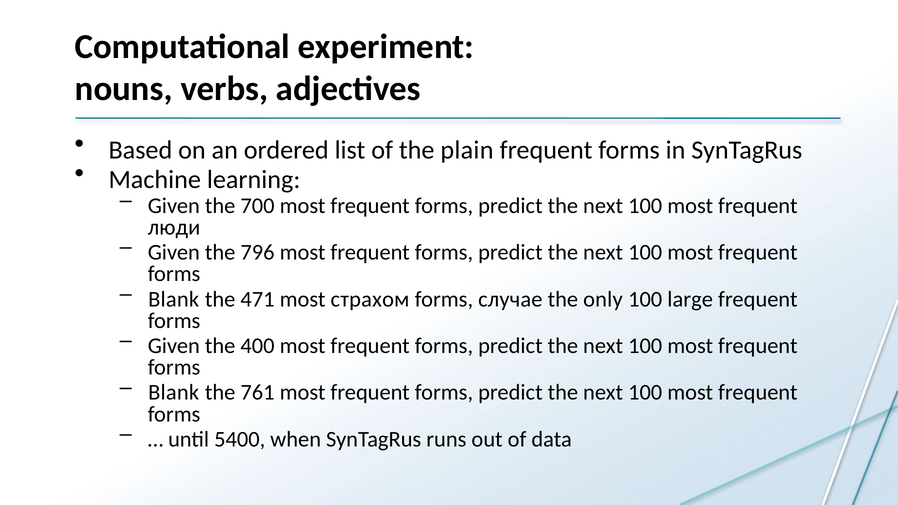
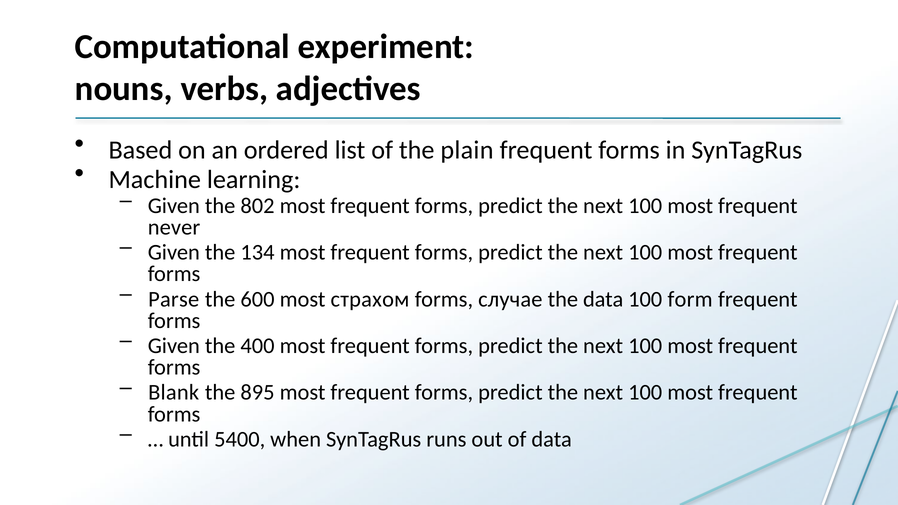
700: 700 -> 802
люди: люди -> never
796: 796 -> 134
Blank at (174, 299): Blank -> Parse
471: 471 -> 600
the only: only -> data
large: large -> form
761: 761 -> 895
